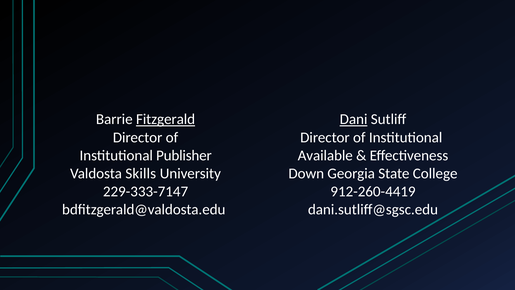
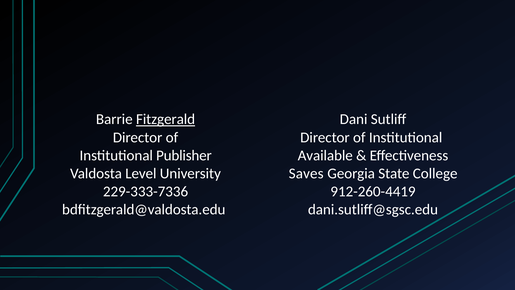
Dani underline: present -> none
Skills: Skills -> Level
Down: Down -> Saves
229-333-7147: 229-333-7147 -> 229-333-7336
